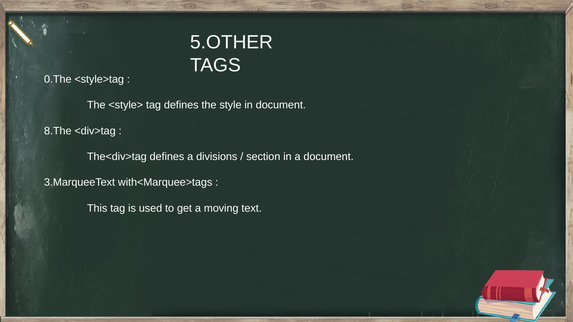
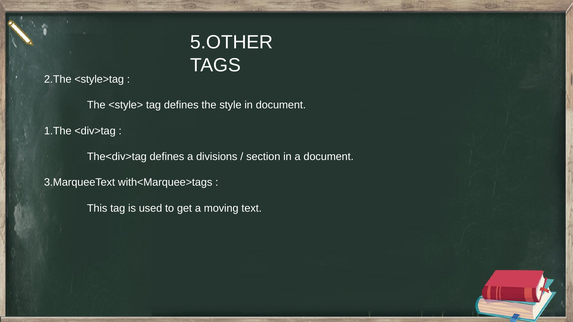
0.The: 0.The -> 2.The
8.The: 8.The -> 1.The
